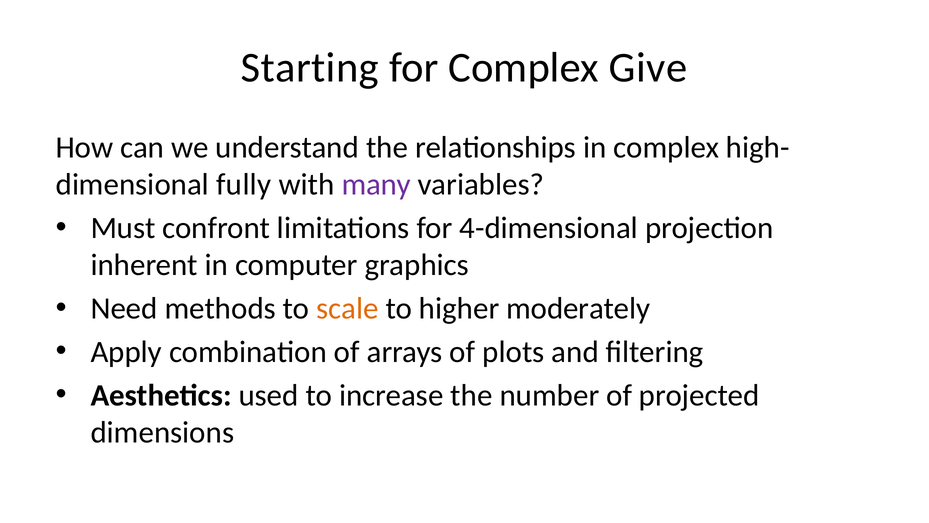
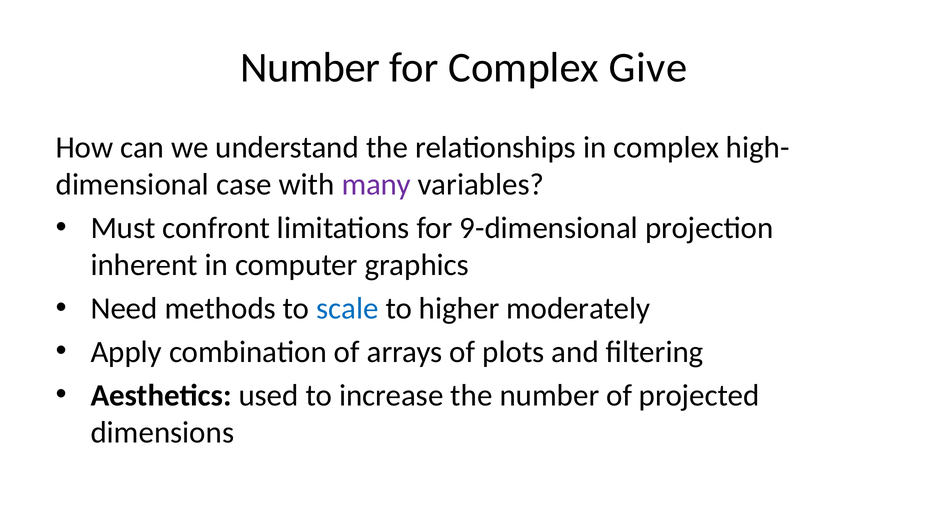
Starting at (310, 67): Starting -> Number
fully: fully -> case
4-dimensional: 4-dimensional -> 9-dimensional
scale colour: orange -> blue
